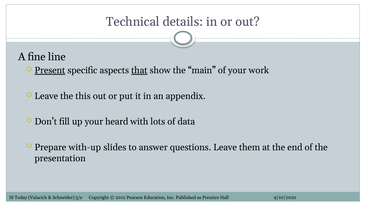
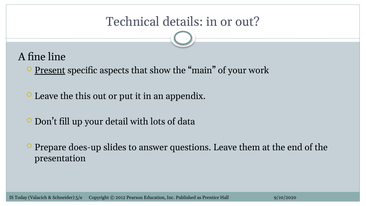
that underline: present -> none
heard: heard -> detail
with-up: with-up -> does-up
